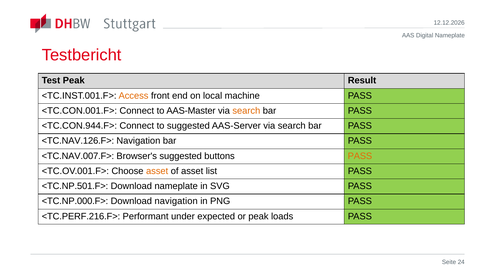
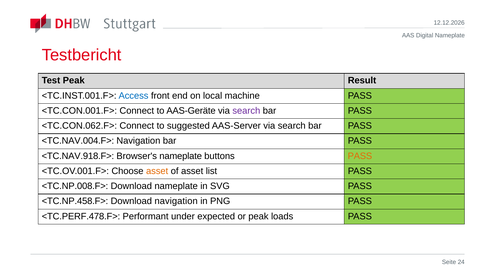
Access colour: orange -> blue
AAS-Master: AAS-Master -> AAS-Geräte
search at (246, 110) colour: orange -> purple
<TC.CON.944.F>: <TC.CON.944.F> -> <TC.CON.062.F>
<TC.NAV.126.F>: <TC.NAV.126.F> -> <TC.NAV.004.F>
<TC.NAV.007.F>: <TC.NAV.007.F> -> <TC.NAV.918.F>
Browser's suggested: suggested -> nameplate
<TC.NP.501.F>: <TC.NP.501.F> -> <TC.NP.008.F>
<TC.NP.000.F>: <TC.NP.000.F> -> <TC.NP.458.F>
<TC.PERF.216.F>: <TC.PERF.216.F> -> <TC.PERF.478.F>
